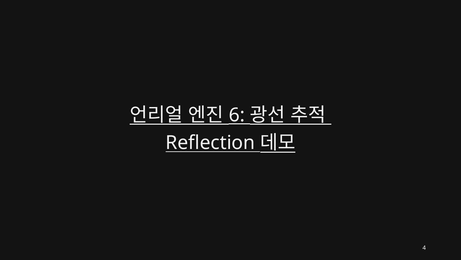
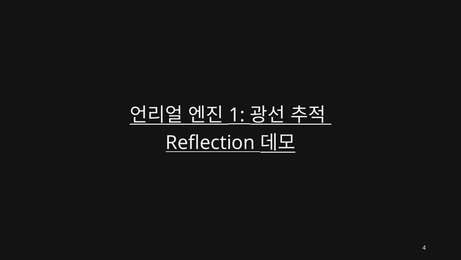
6: 6 -> 1
